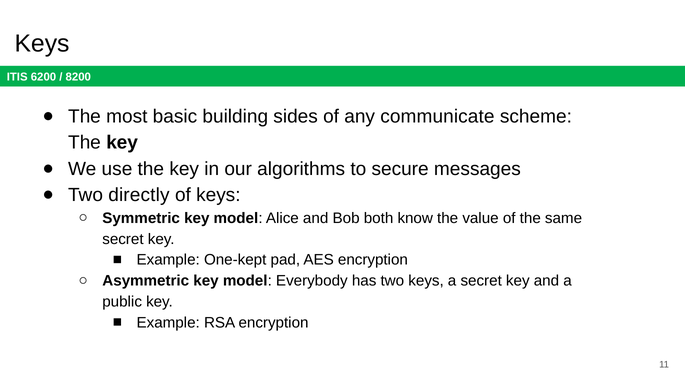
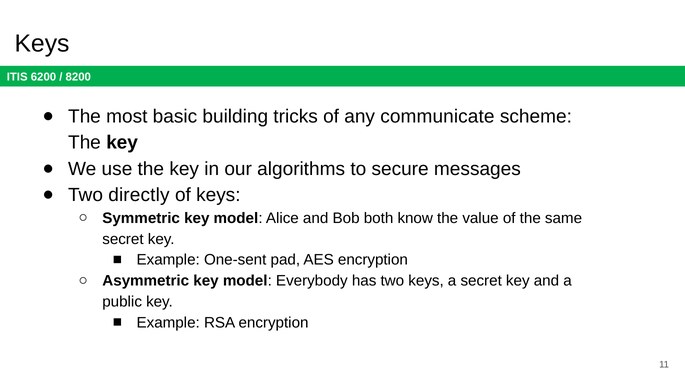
sides: sides -> tricks
One-kept: One-kept -> One-sent
